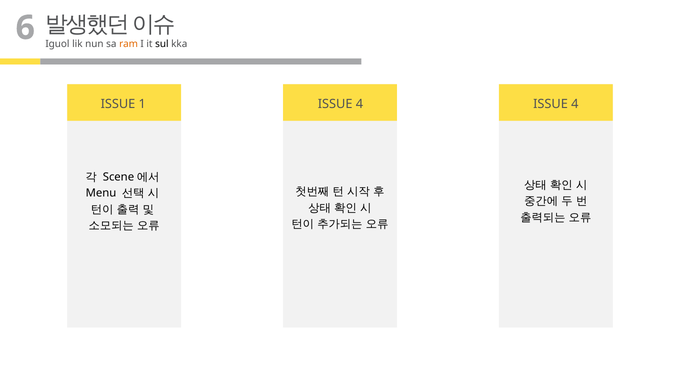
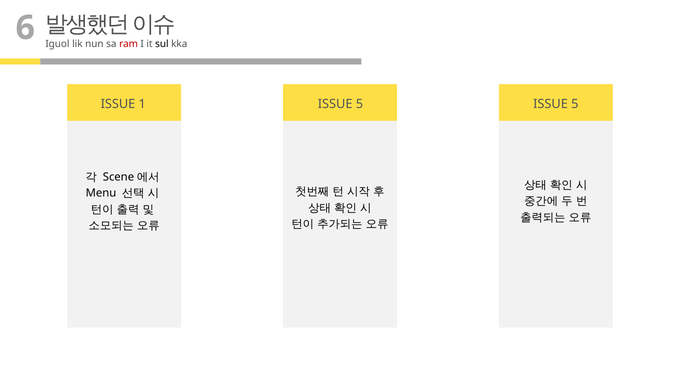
ram colour: orange -> red
1 ISSUE 4: 4 -> 5
4 at (575, 104): 4 -> 5
